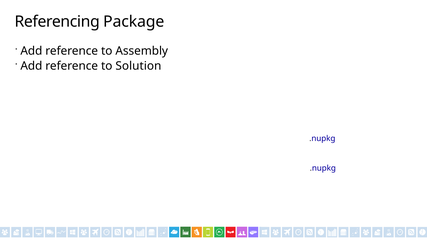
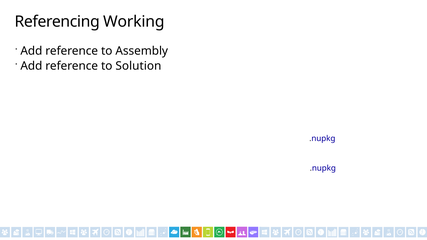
Package: Package -> Working
